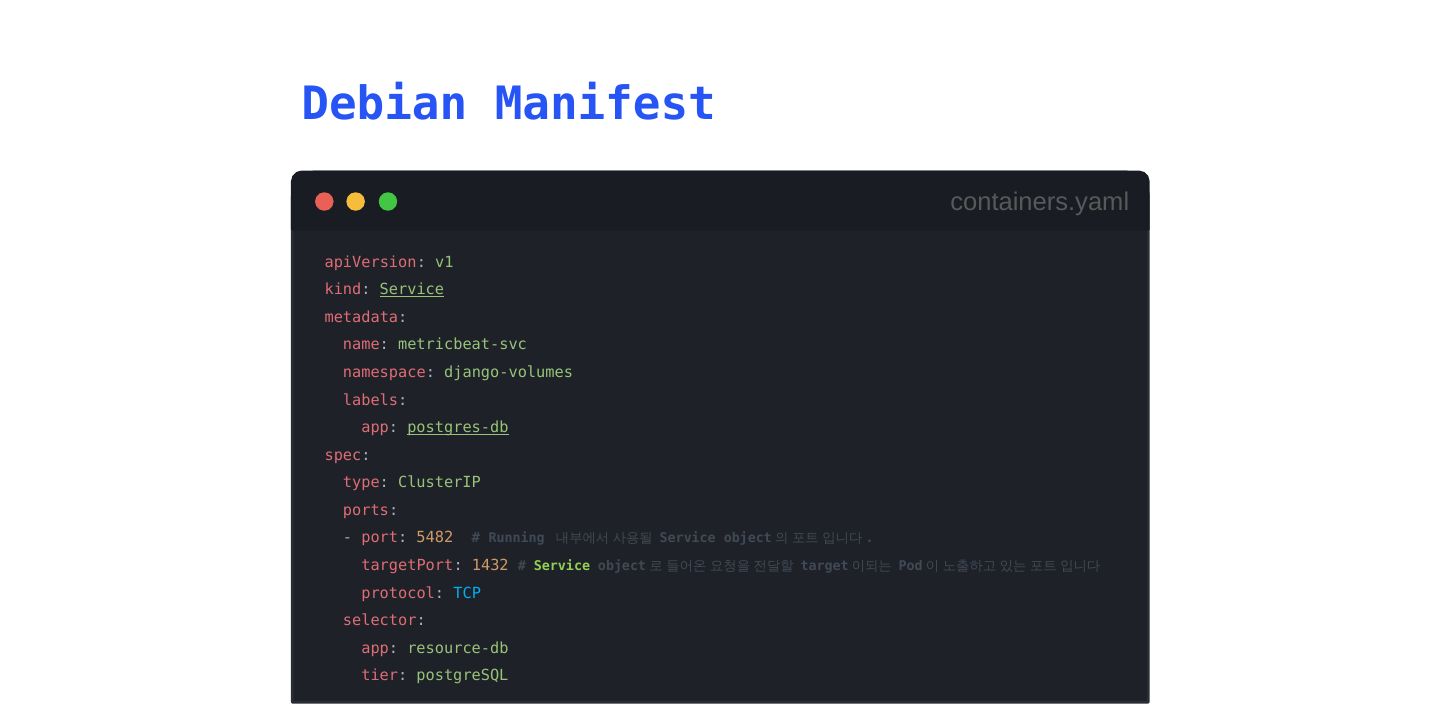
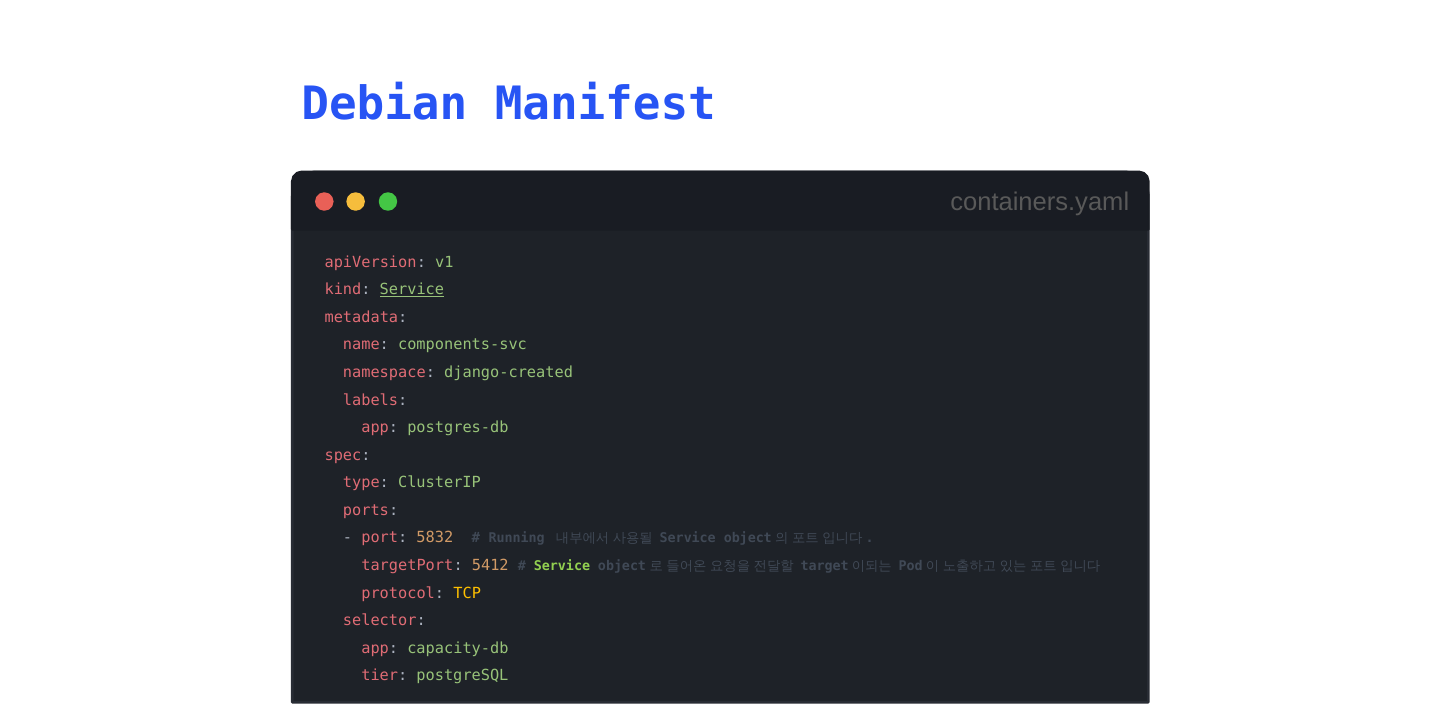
metricbeat-svc: metricbeat-svc -> components-svc
django-volumes: django-volumes -> django-created
postgres-db underline: present -> none
5482: 5482 -> 5832
1432: 1432 -> 5412
TCP colour: light blue -> yellow
resource-db: resource-db -> capacity-db
